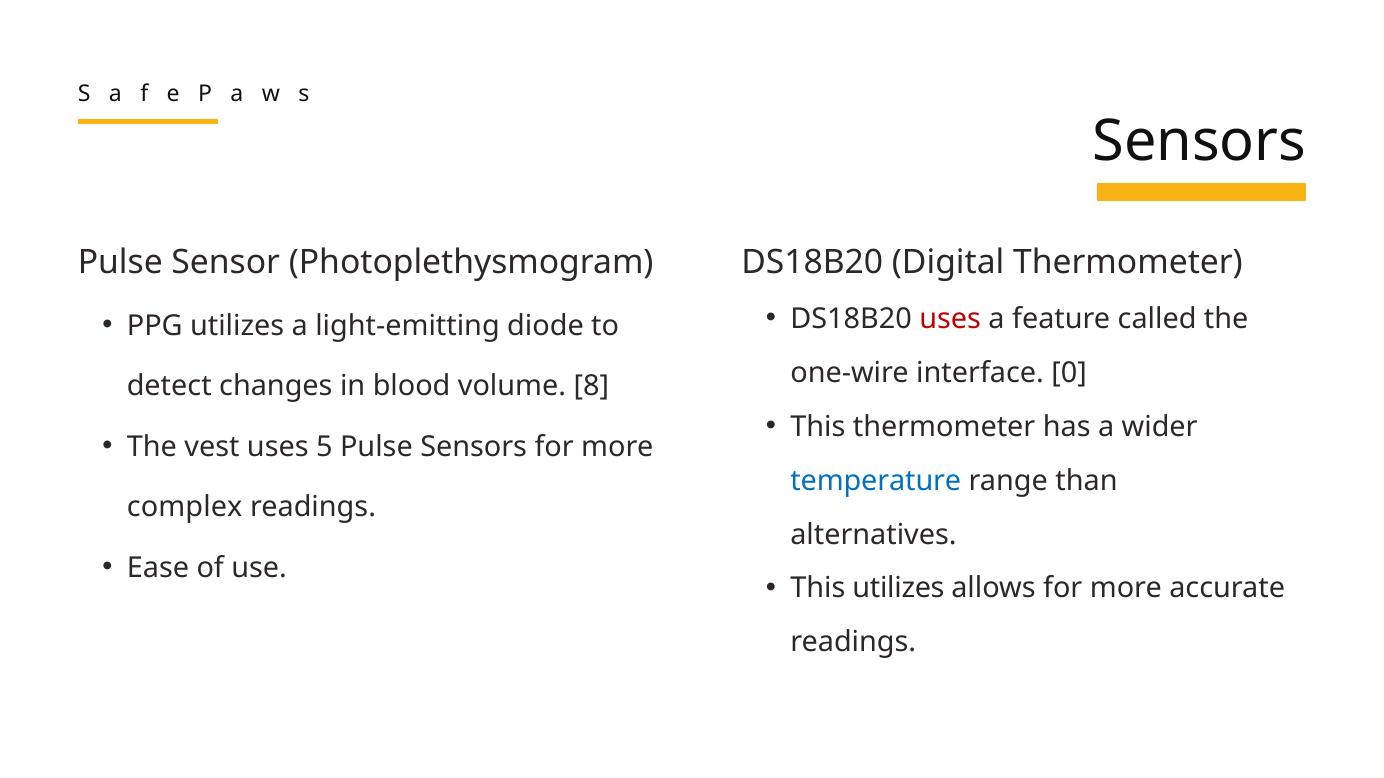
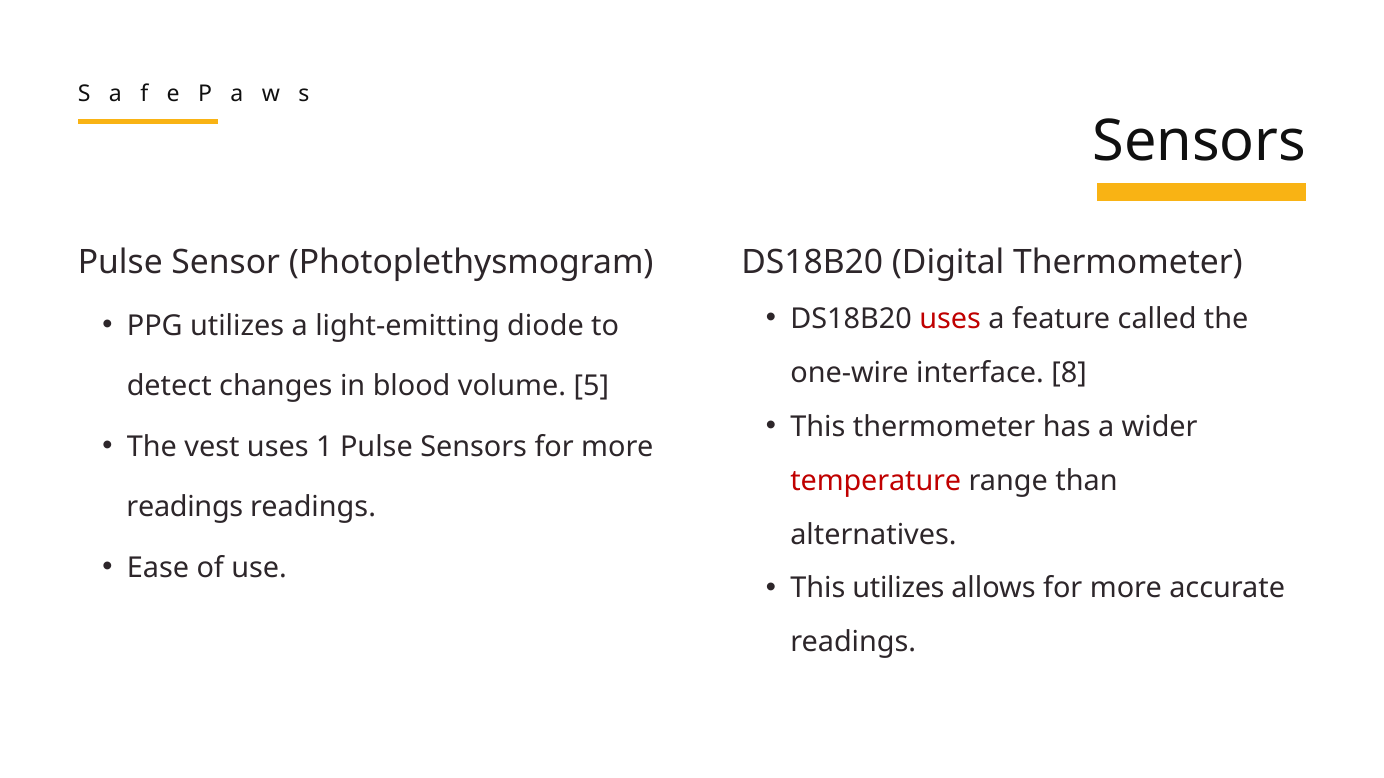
0: 0 -> 8
8: 8 -> 5
5: 5 -> 1
temperature colour: blue -> red
complex at (185, 508): complex -> readings
